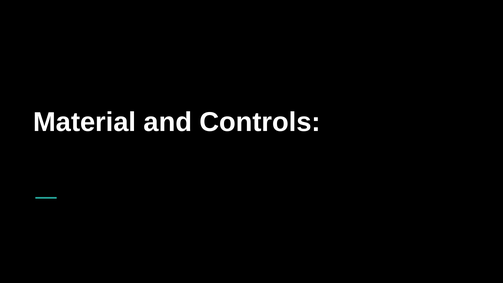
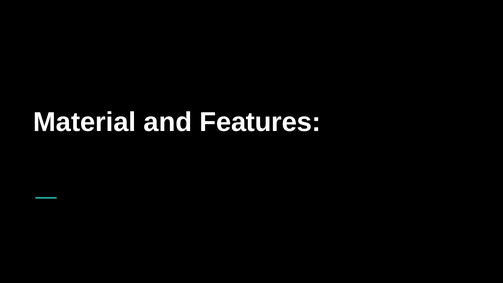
Controls: Controls -> Features
